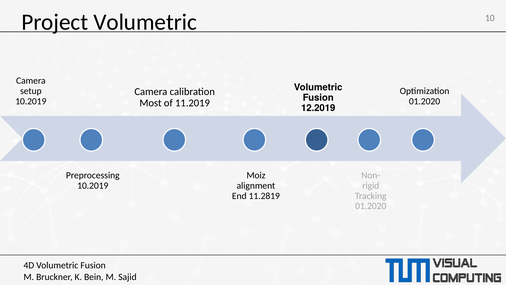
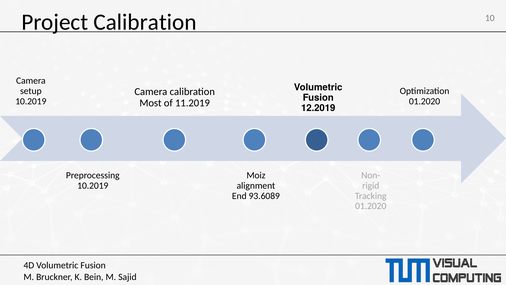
Project Volumetric: Volumetric -> Calibration
11.2819: 11.2819 -> 93.6089
